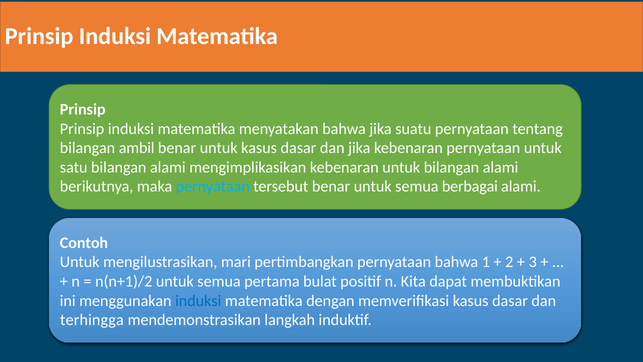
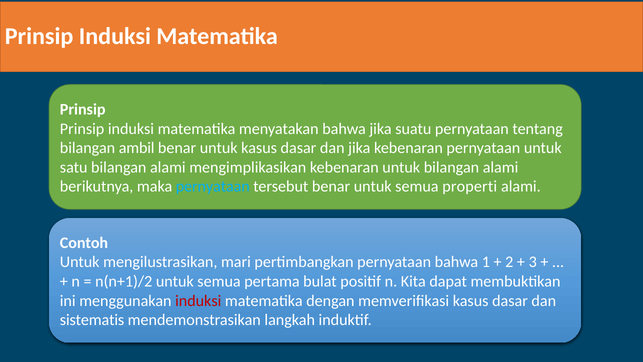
berbagai: berbagai -> properti
induksi at (198, 300) colour: blue -> red
terhingga: terhingga -> sistematis
